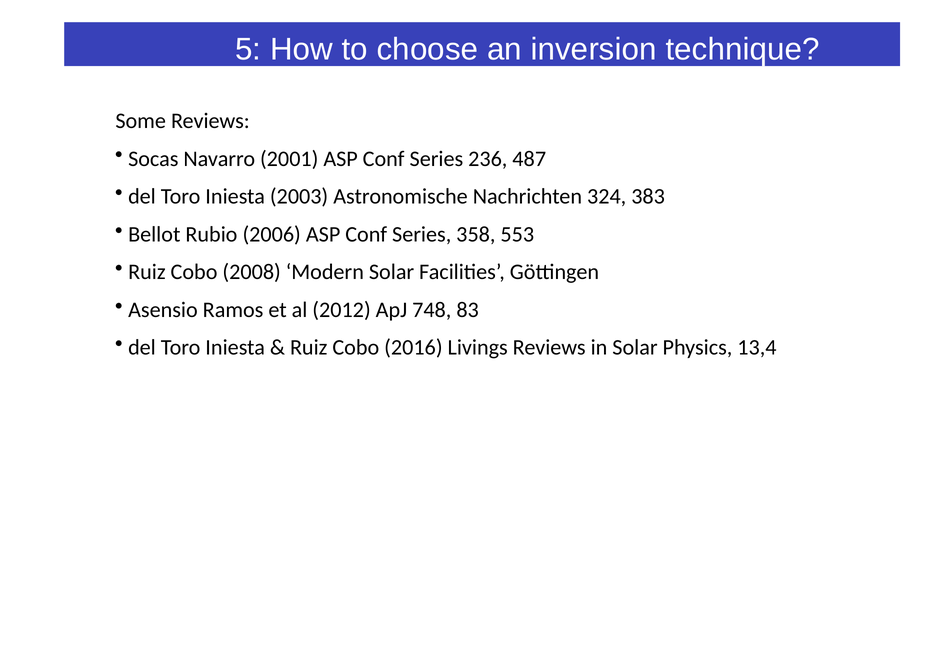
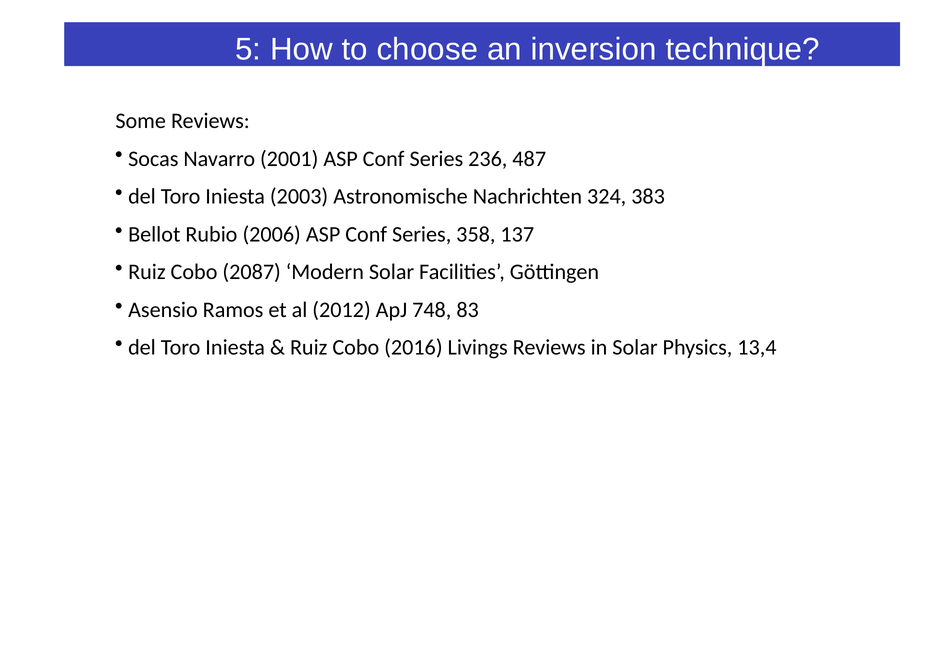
553: 553 -> 137
2008: 2008 -> 2087
